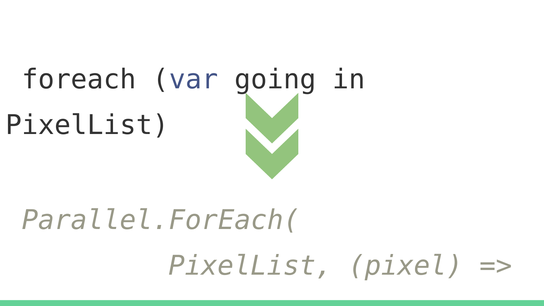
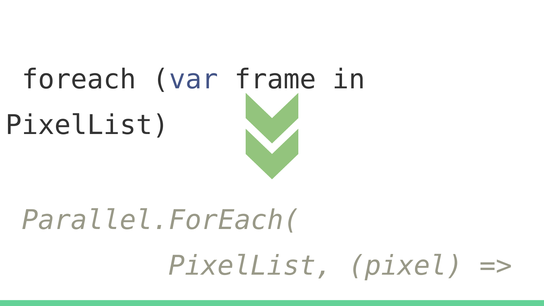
going: going -> frame
